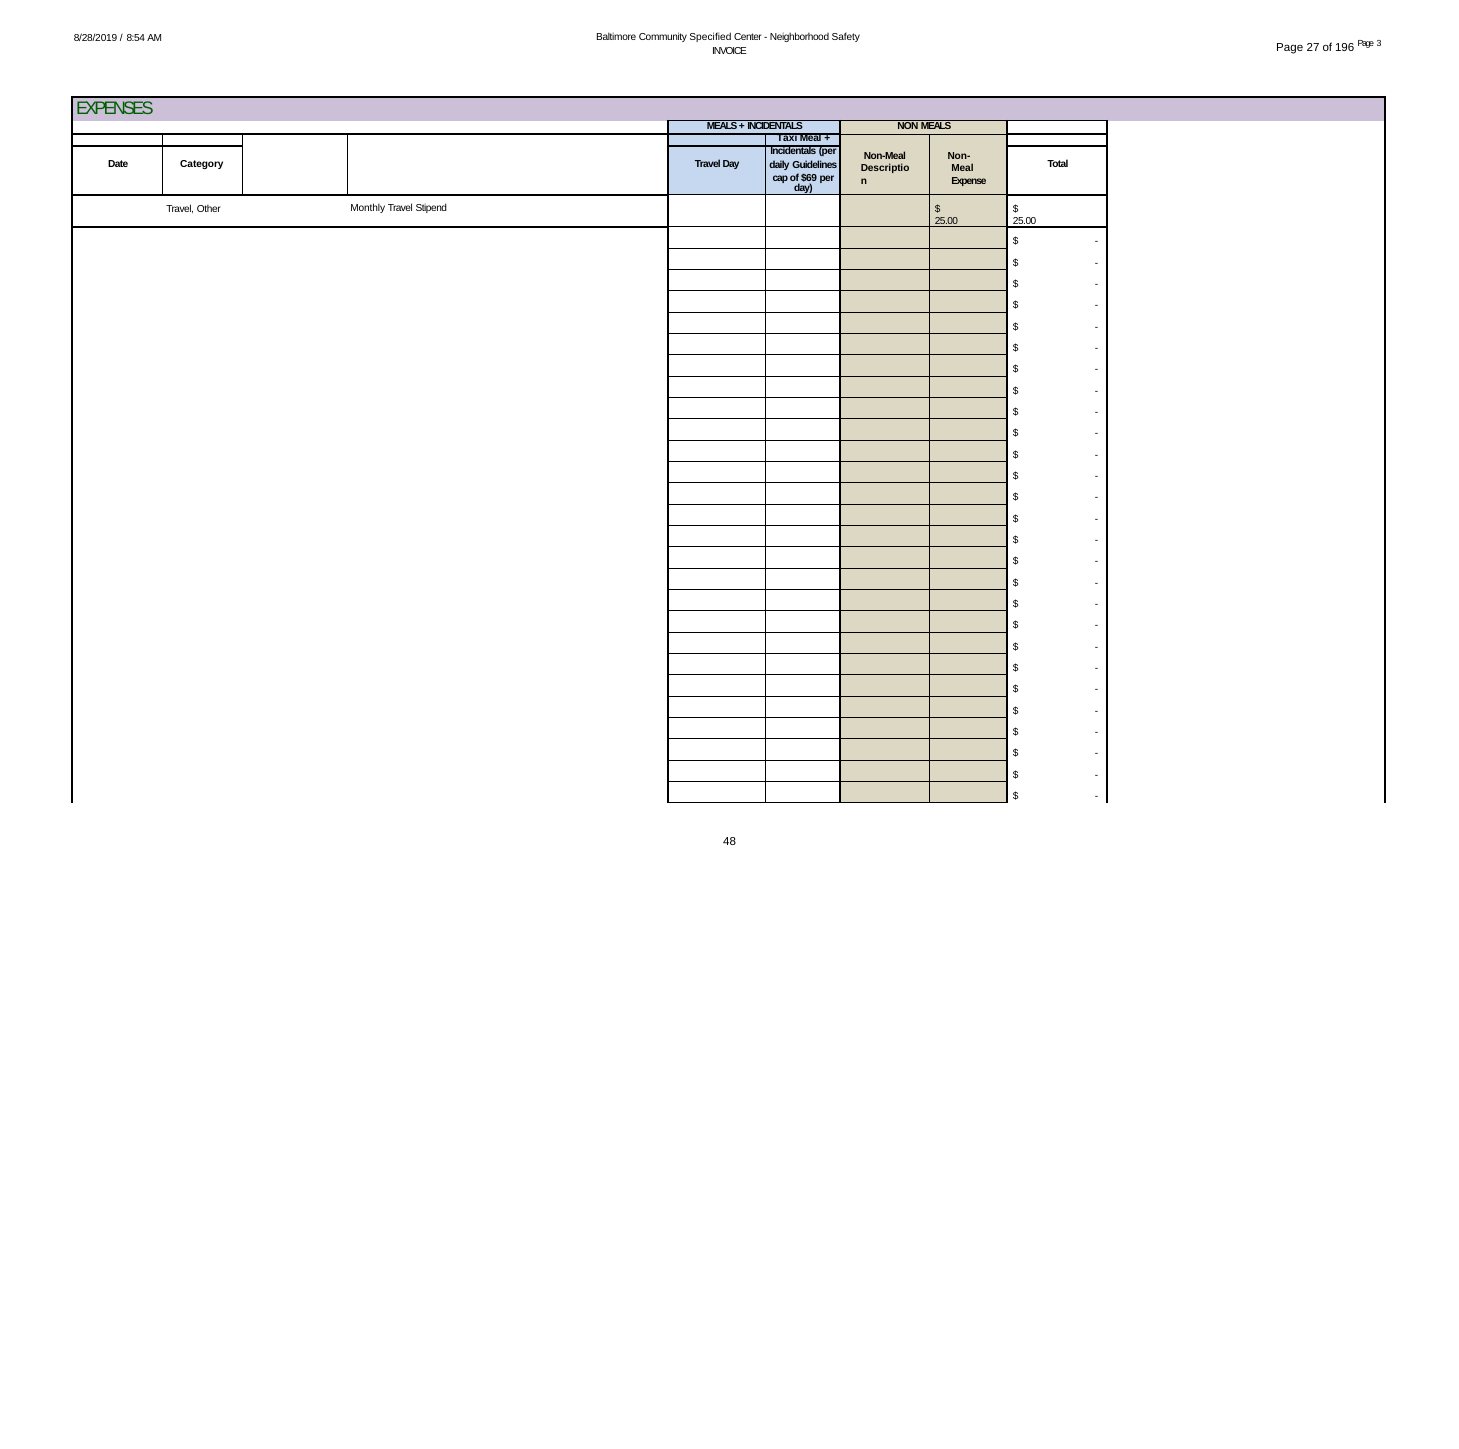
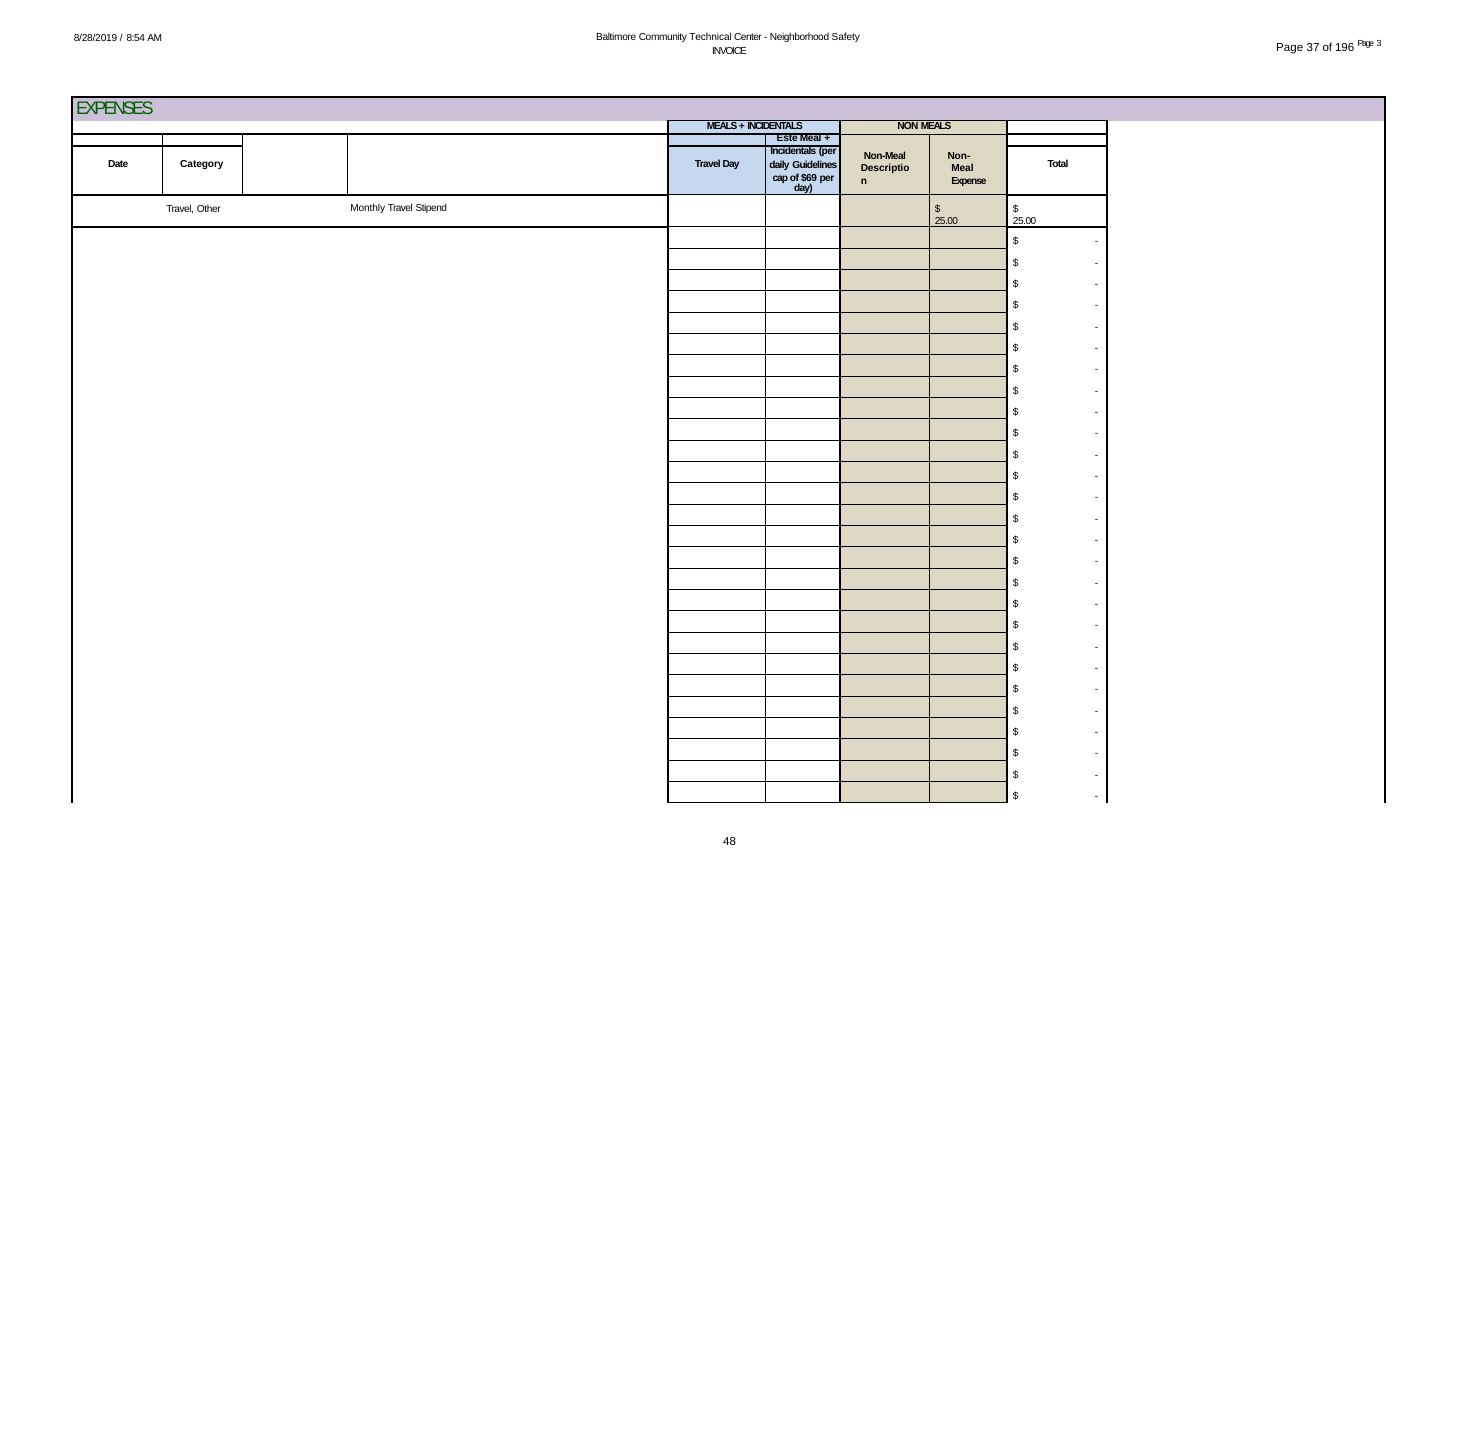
Specified: Specified -> Technical
27: 27 -> 37
Taxi: Taxi -> Este
